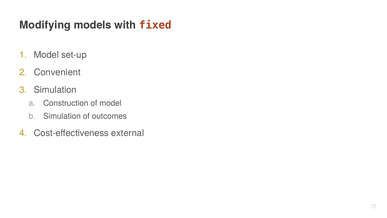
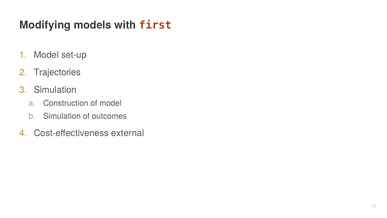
fixed: fixed -> first
Convenient: Convenient -> Trajectories
